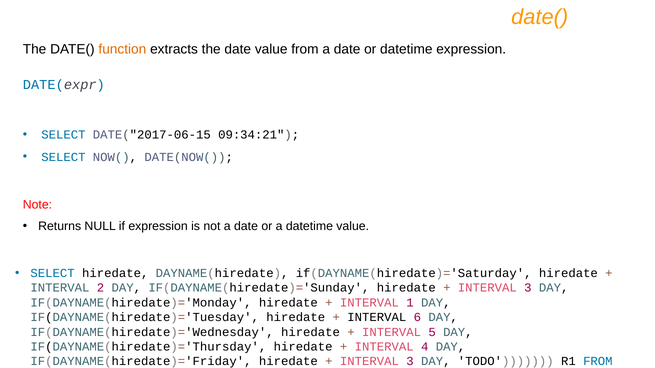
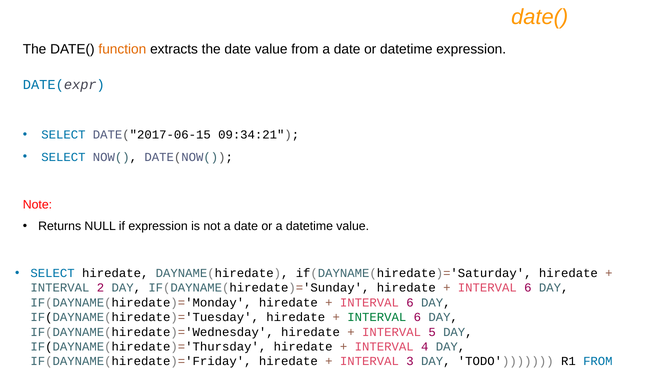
3 at (528, 288): 3 -> 6
1 at (410, 303): 1 -> 6
INTERVAL at (377, 318) colour: black -> green
